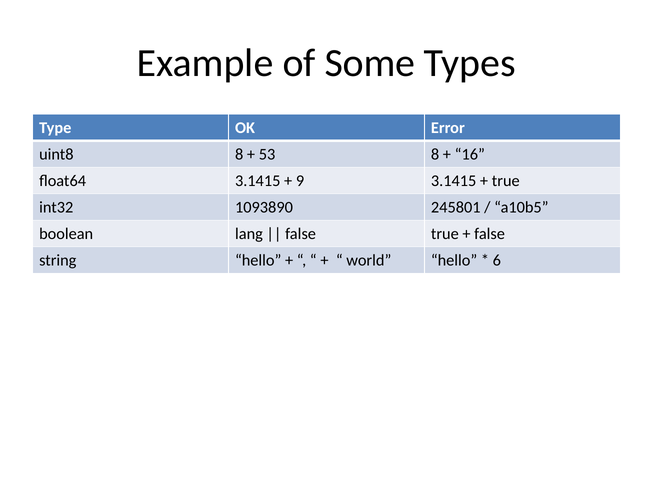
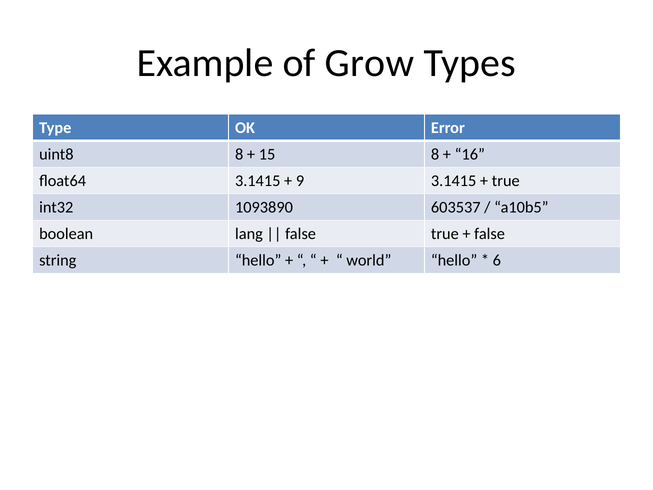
Some: Some -> Grow
53: 53 -> 15
245801: 245801 -> 603537
